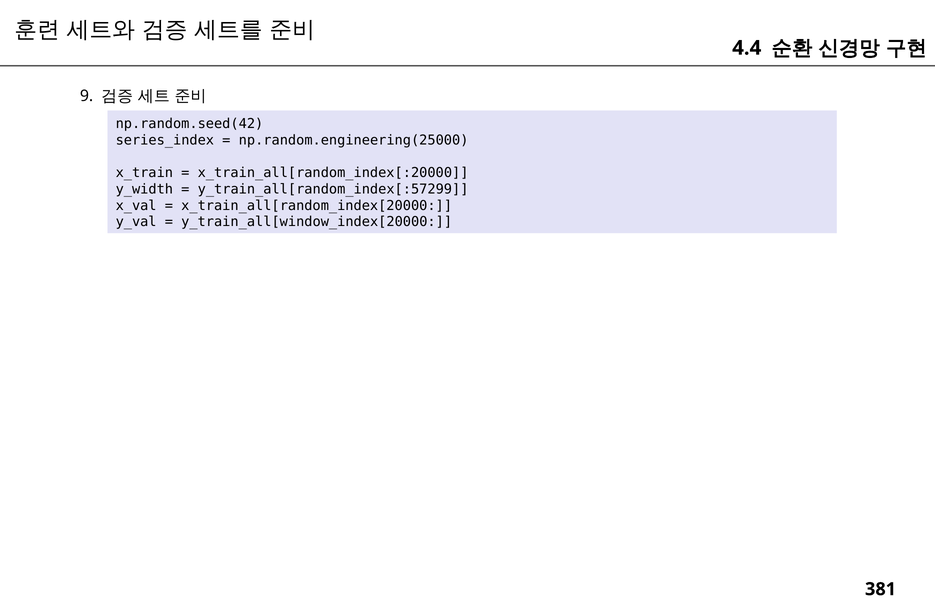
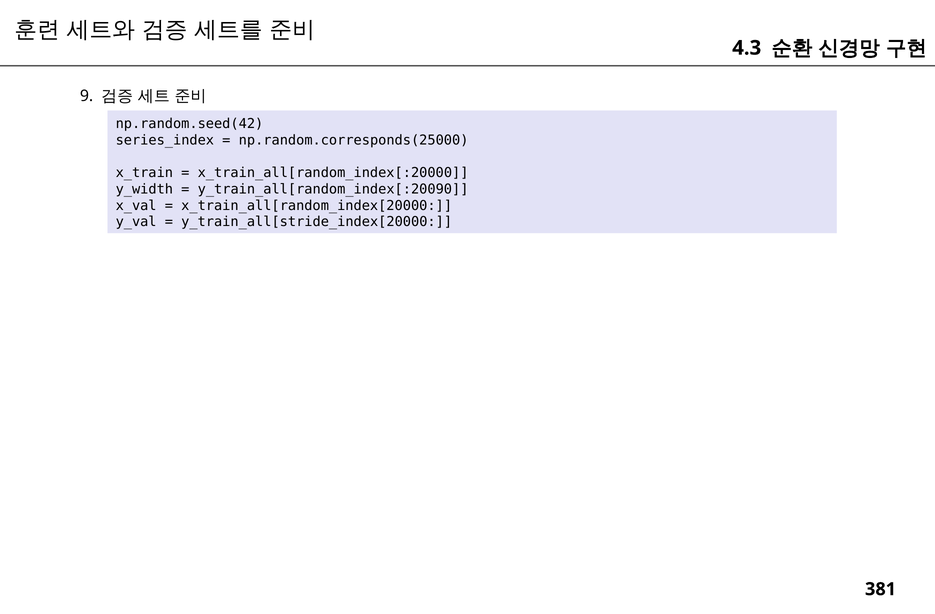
4.4: 4.4 -> 4.3
np.random.engineering(25000: np.random.engineering(25000 -> np.random.corresponds(25000
y_train_all[random_index[:57299: y_train_all[random_index[:57299 -> y_train_all[random_index[:20090
y_train_all[window_index[20000: y_train_all[window_index[20000 -> y_train_all[stride_index[20000
